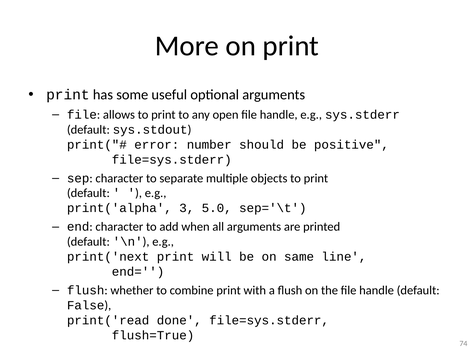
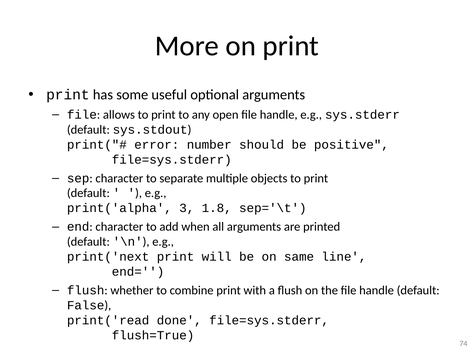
5.0: 5.0 -> 1.8
